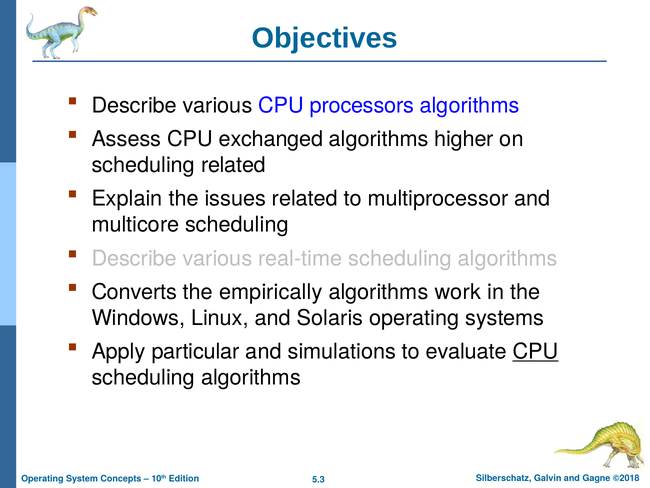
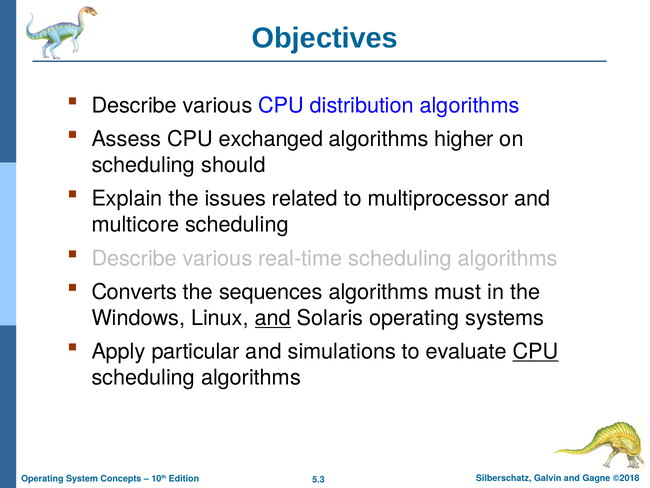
processors: processors -> distribution
scheduling related: related -> should
empirically: empirically -> sequences
work: work -> must
and at (273, 318) underline: none -> present
